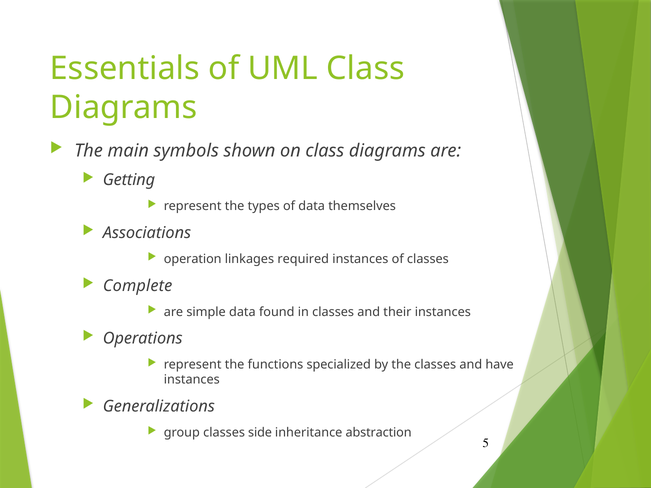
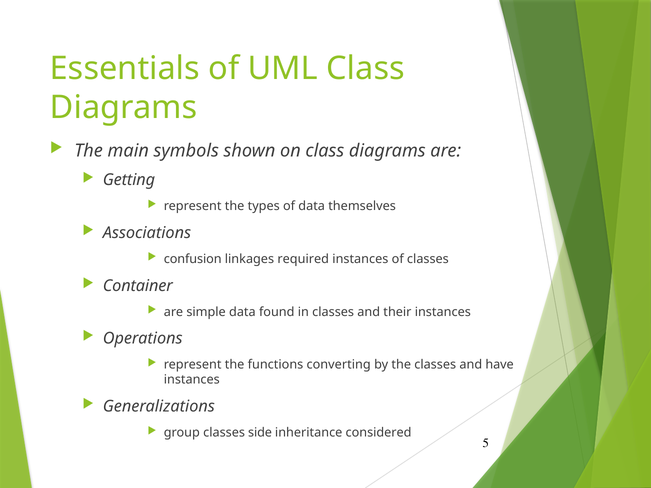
operation: operation -> confusion
Complete: Complete -> Container
specialized: specialized -> converting
abstraction: abstraction -> considered
